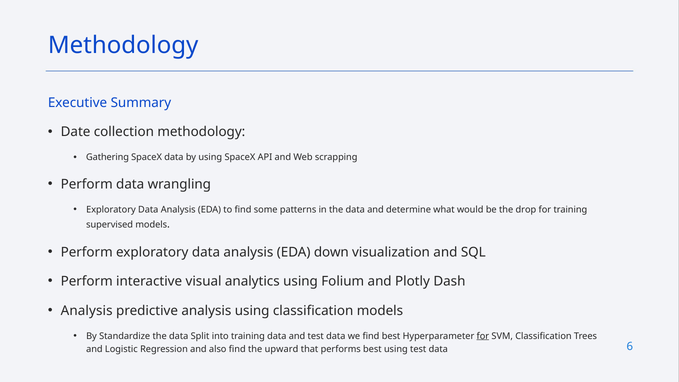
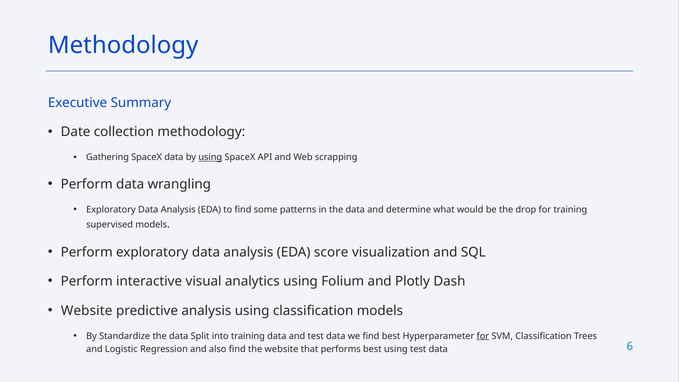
using at (210, 157) underline: none -> present
down: down -> score
Analysis at (87, 311): Analysis -> Website
the upward: upward -> website
